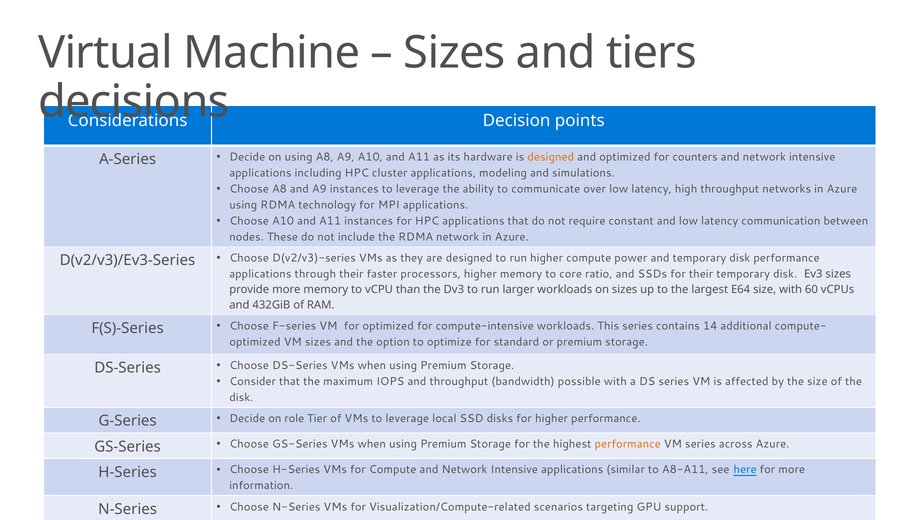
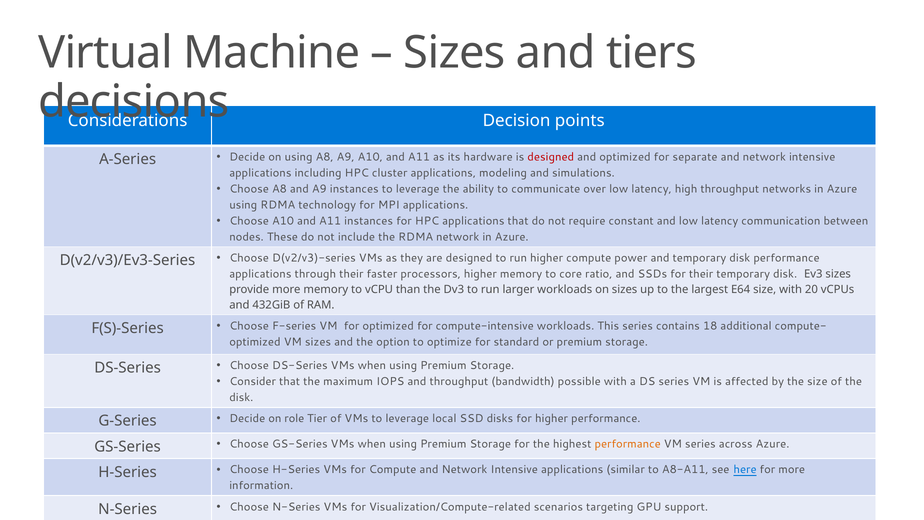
designed at (551, 157) colour: orange -> red
counters: counters -> separate
60: 60 -> 20
14: 14 -> 18
